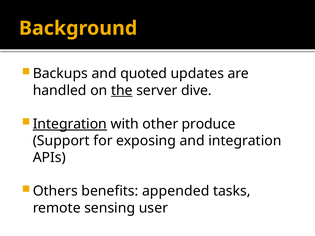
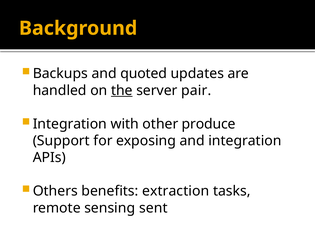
dive: dive -> pair
Integration at (70, 124) underline: present -> none
appended: appended -> extraction
user: user -> sent
